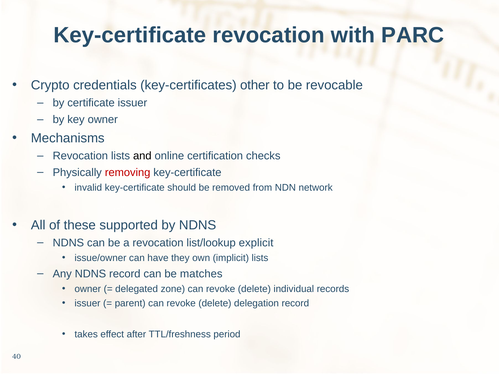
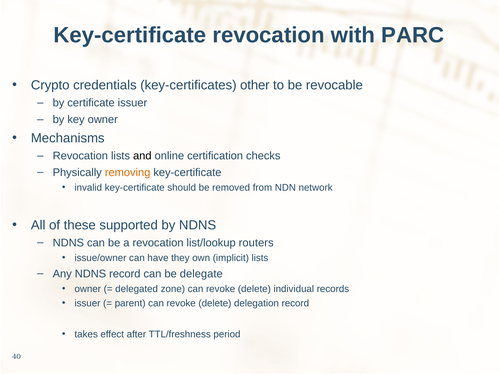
removing colour: red -> orange
explicit: explicit -> routers
matches: matches -> delegate
